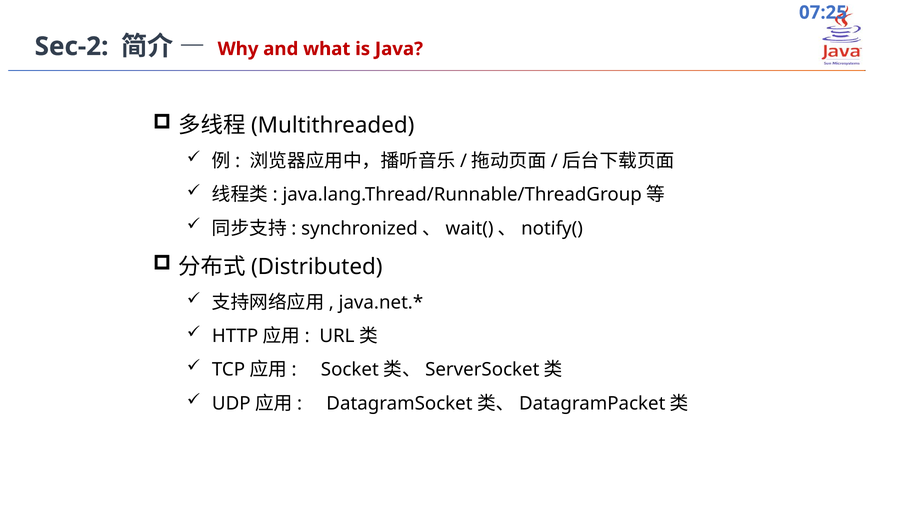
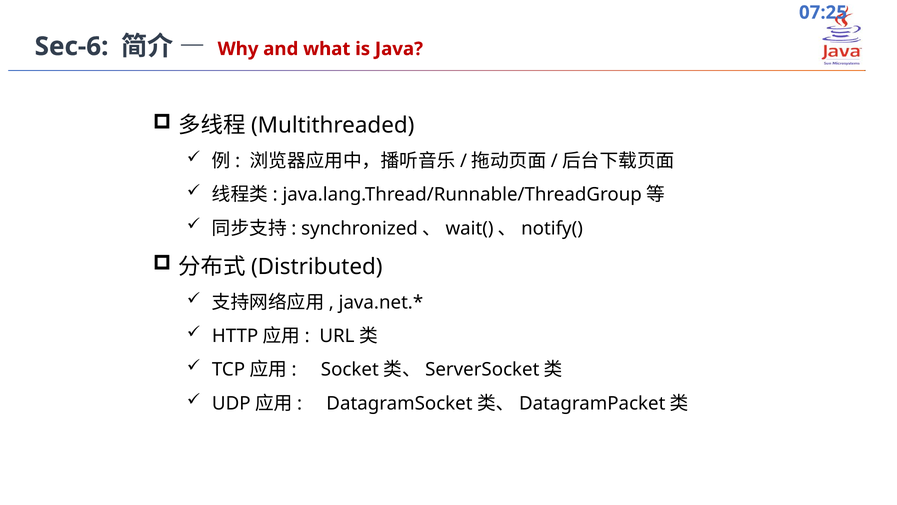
Sec-2: Sec-2 -> Sec-6
